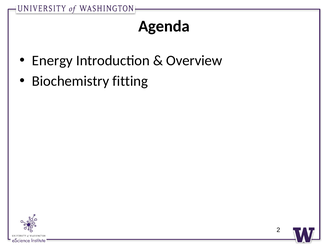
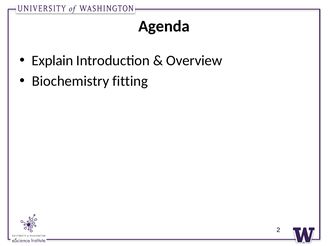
Energy: Energy -> Explain
